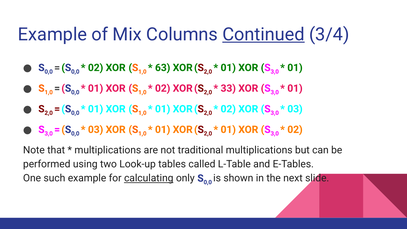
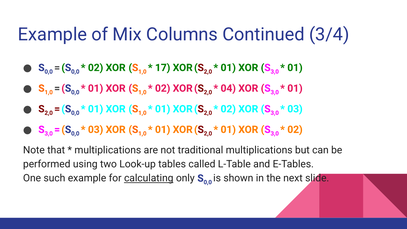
Continued underline: present -> none
63: 63 -> 17
33: 33 -> 04
